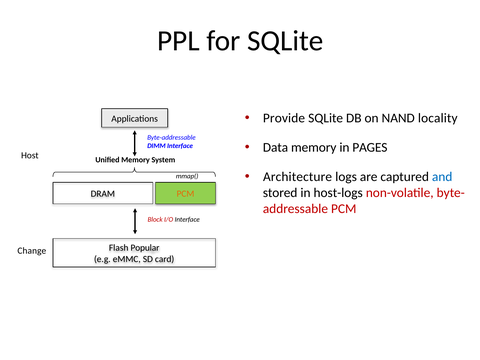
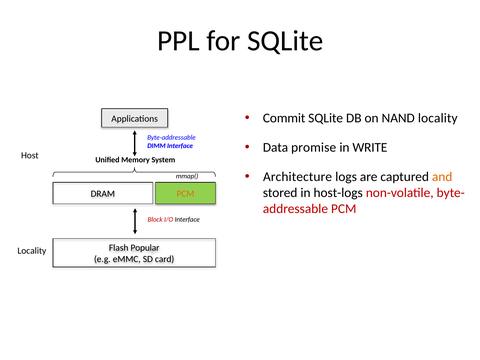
Provide: Provide -> Commit
Data memory: memory -> promise
PAGES: PAGES -> WRITE
and colour: blue -> orange
Change at (32, 251): Change -> Locality
